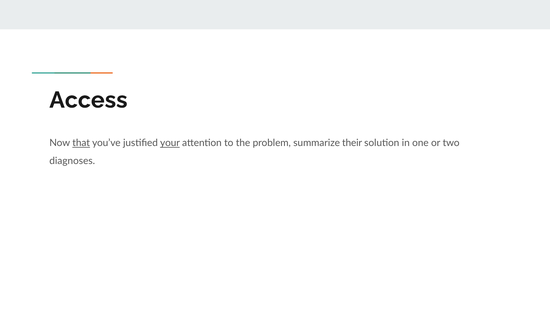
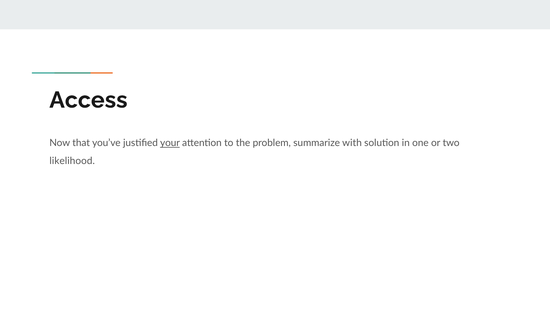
that underline: present -> none
their: their -> with
diagnoses: diagnoses -> likelihood
